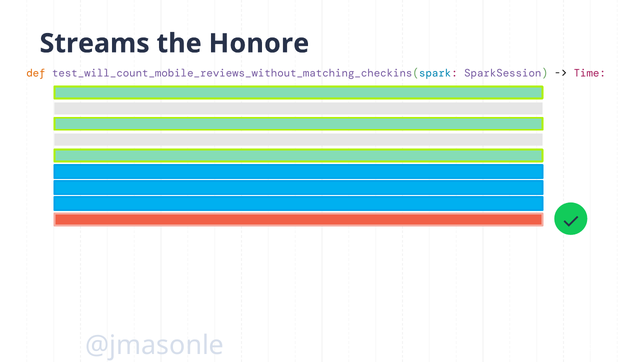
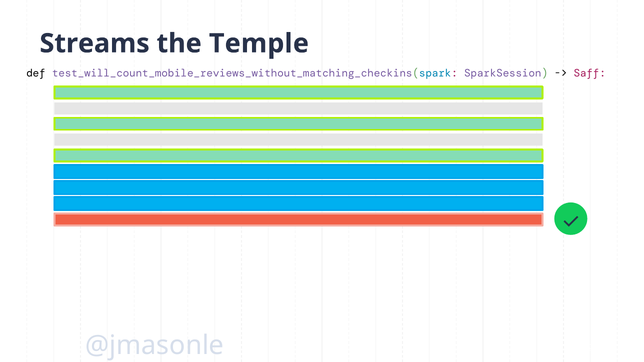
Honore: Honore -> Temple
def colour: orange -> black
Time: Time -> Saff
